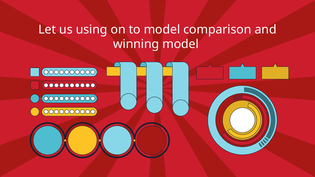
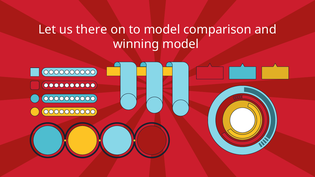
using: using -> there
